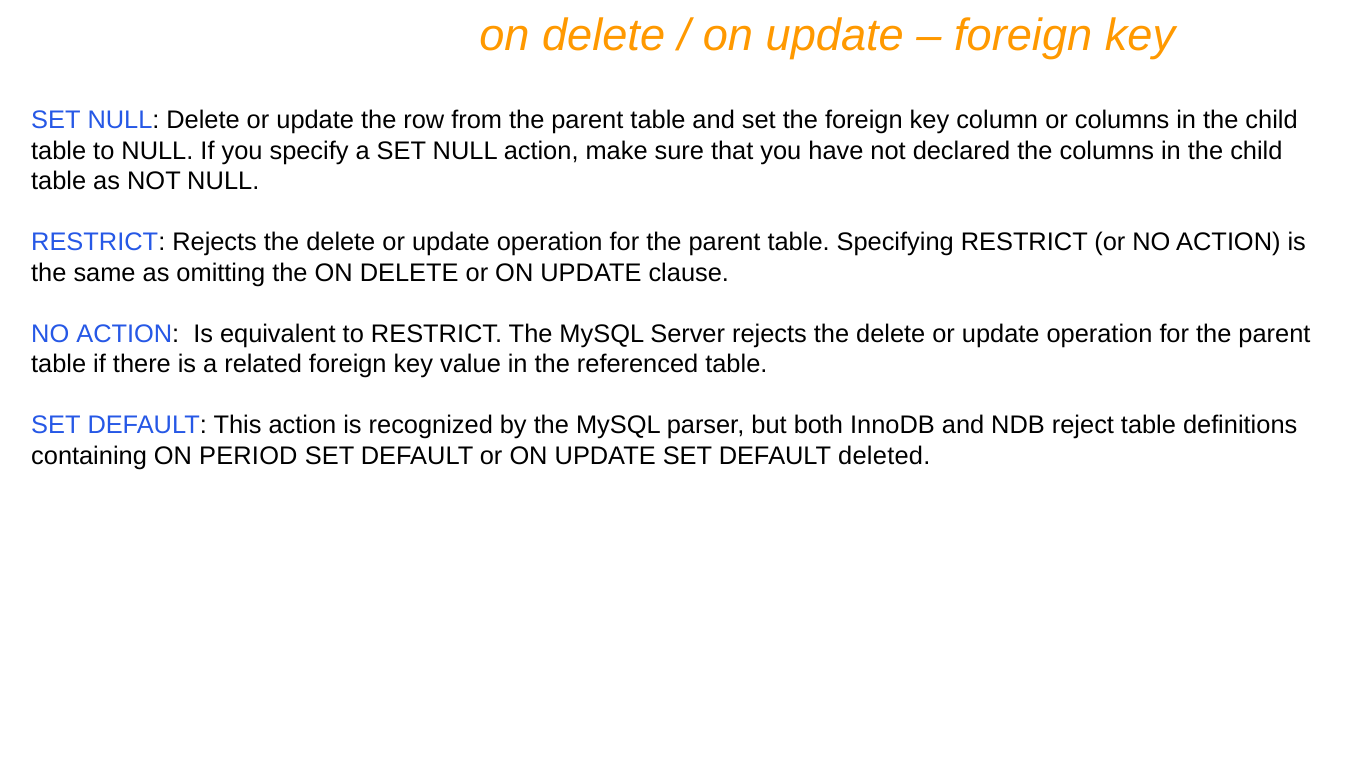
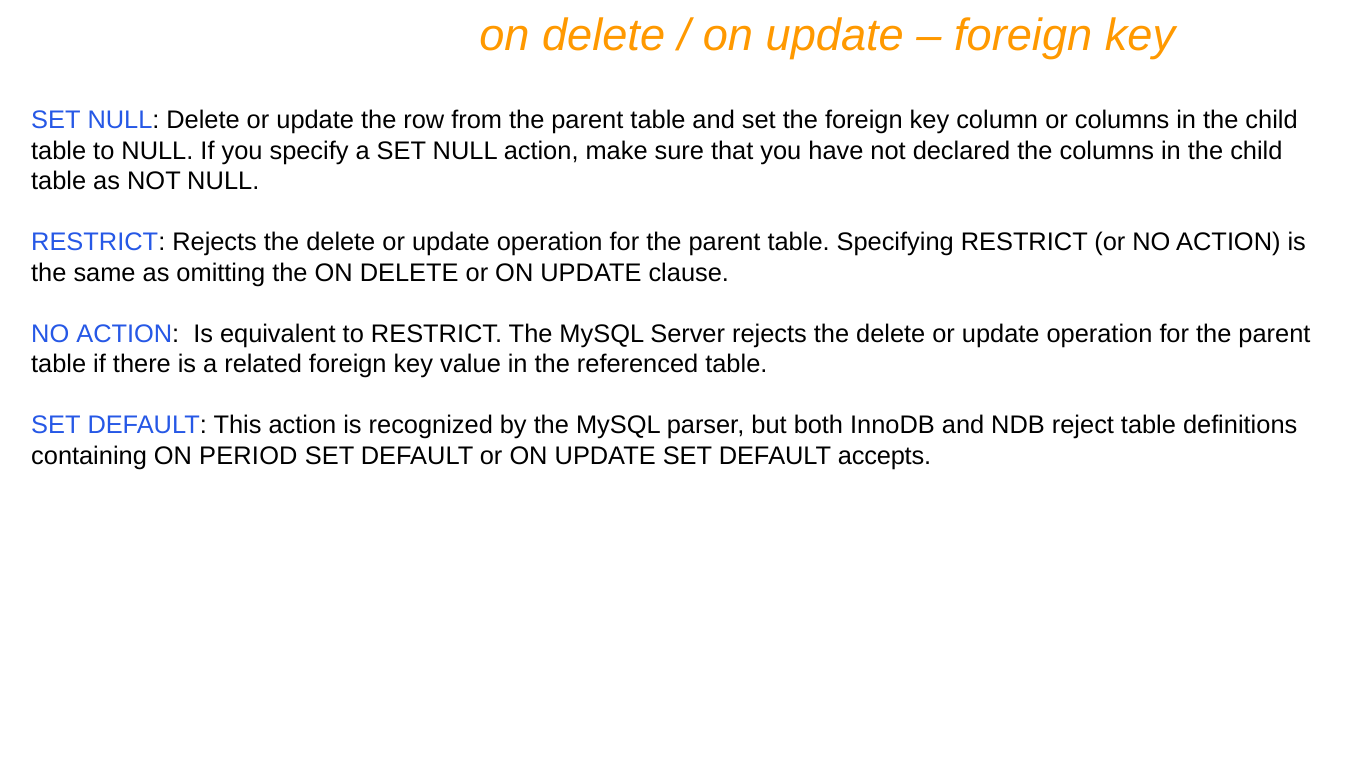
deleted: deleted -> accepts
